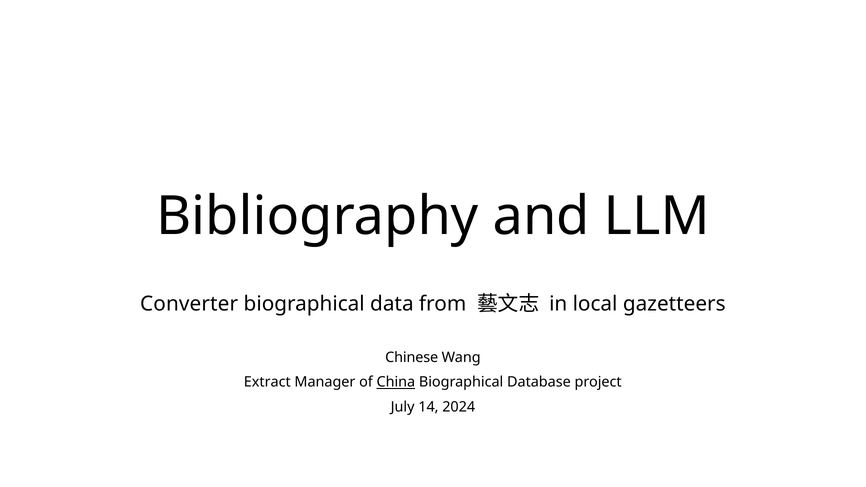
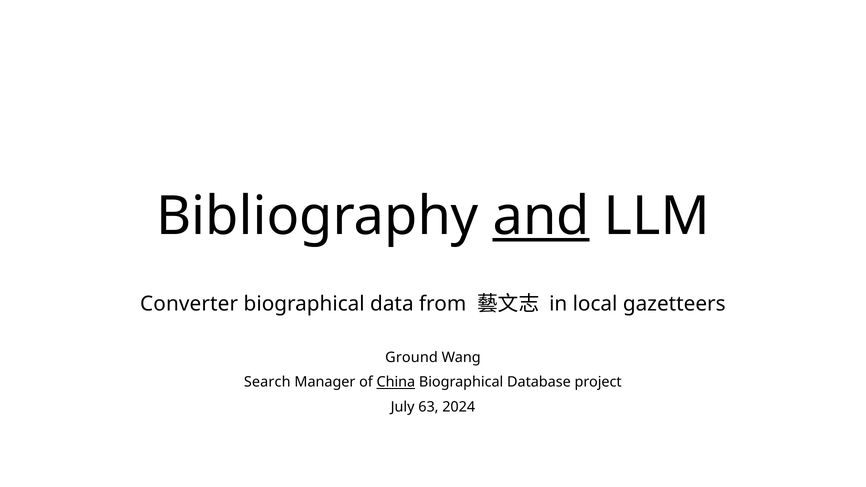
and underline: none -> present
Chinese: Chinese -> Ground
Extract: Extract -> Search
14: 14 -> 63
